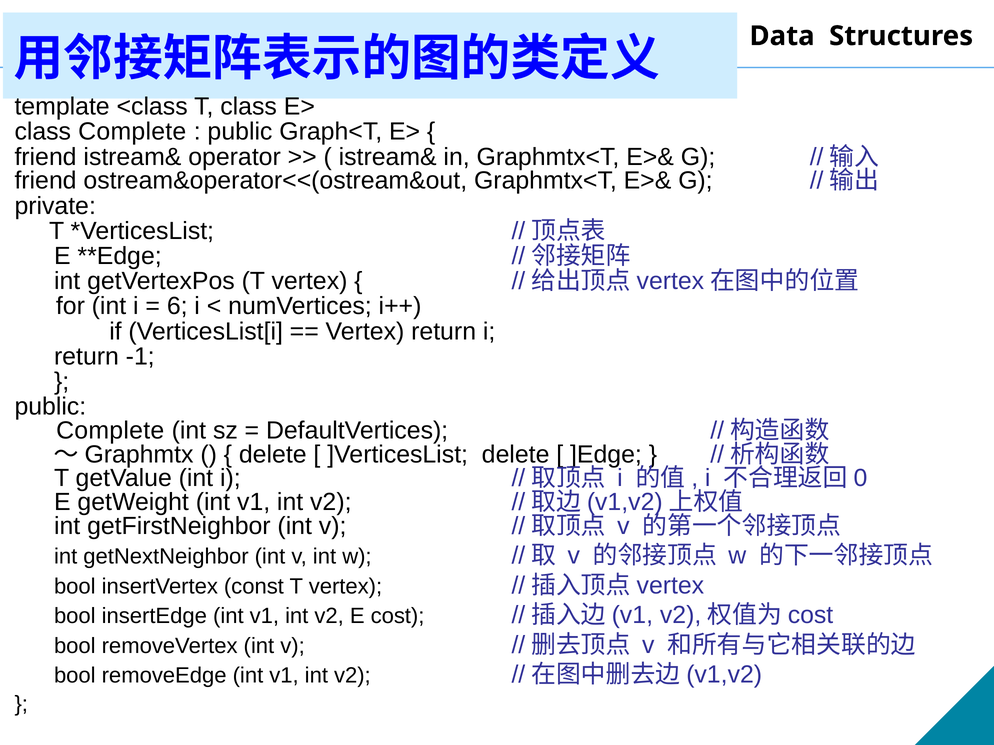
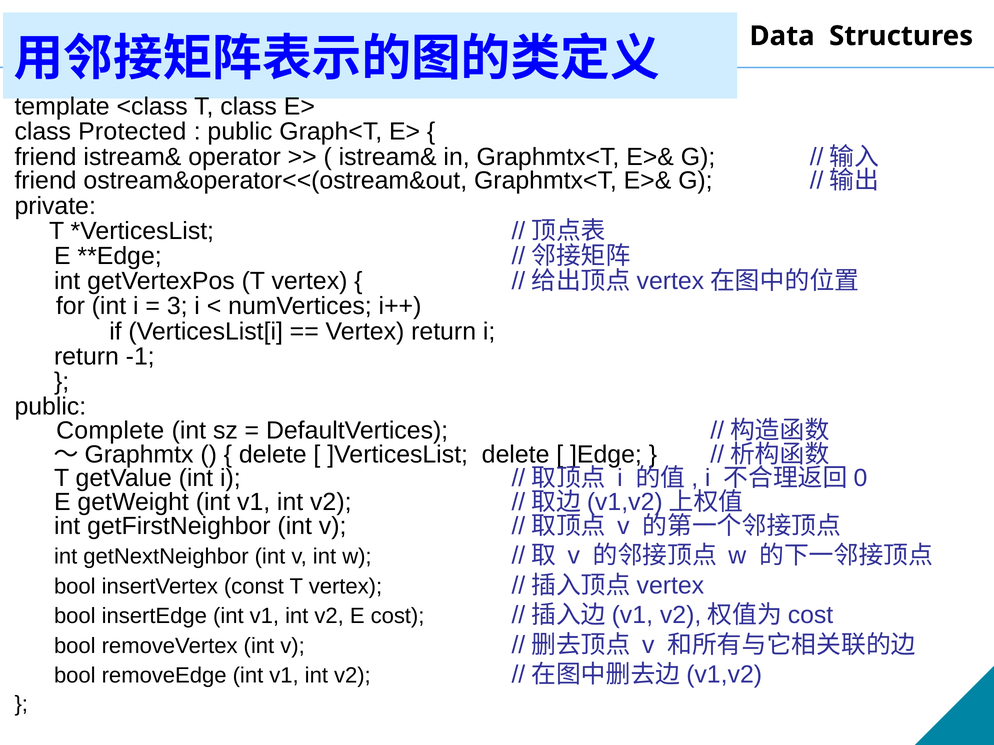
class Complete: Complete -> Protected
6: 6 -> 3
